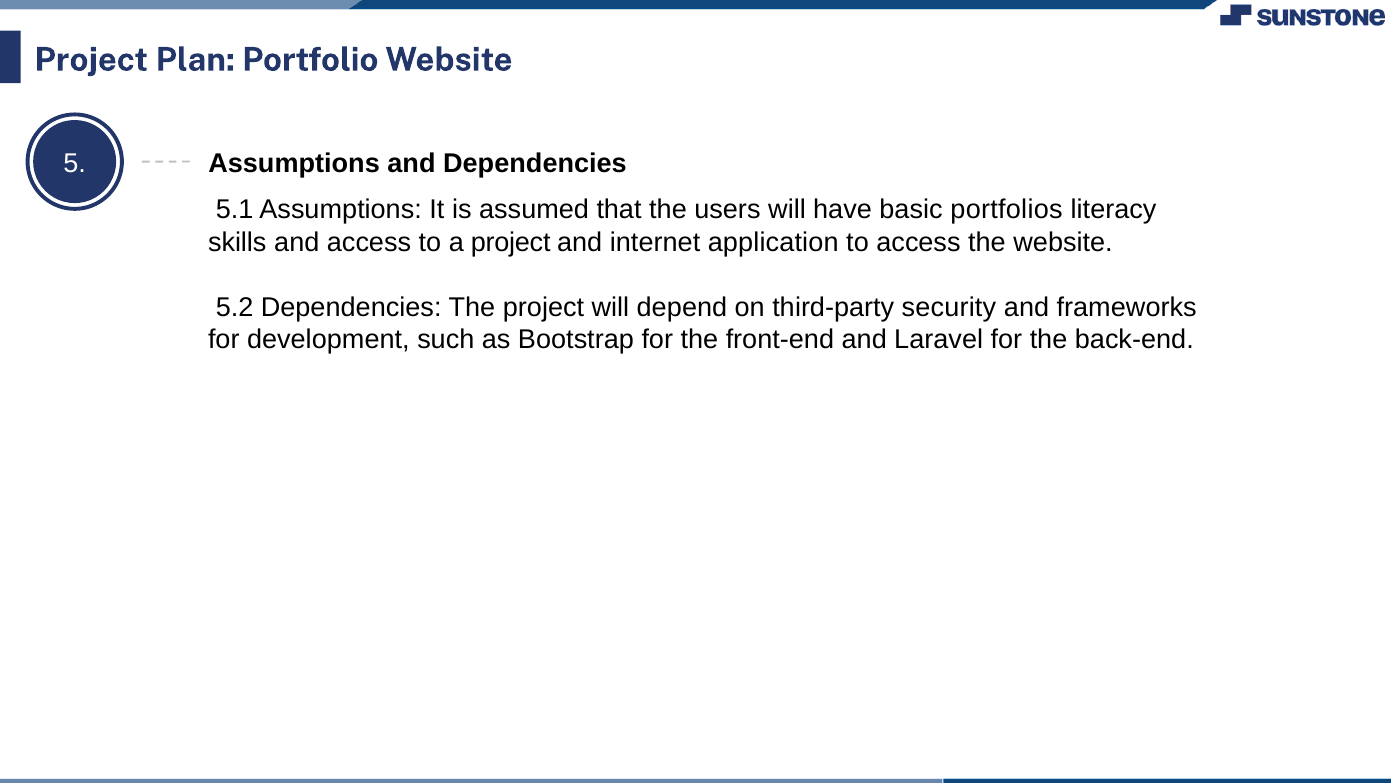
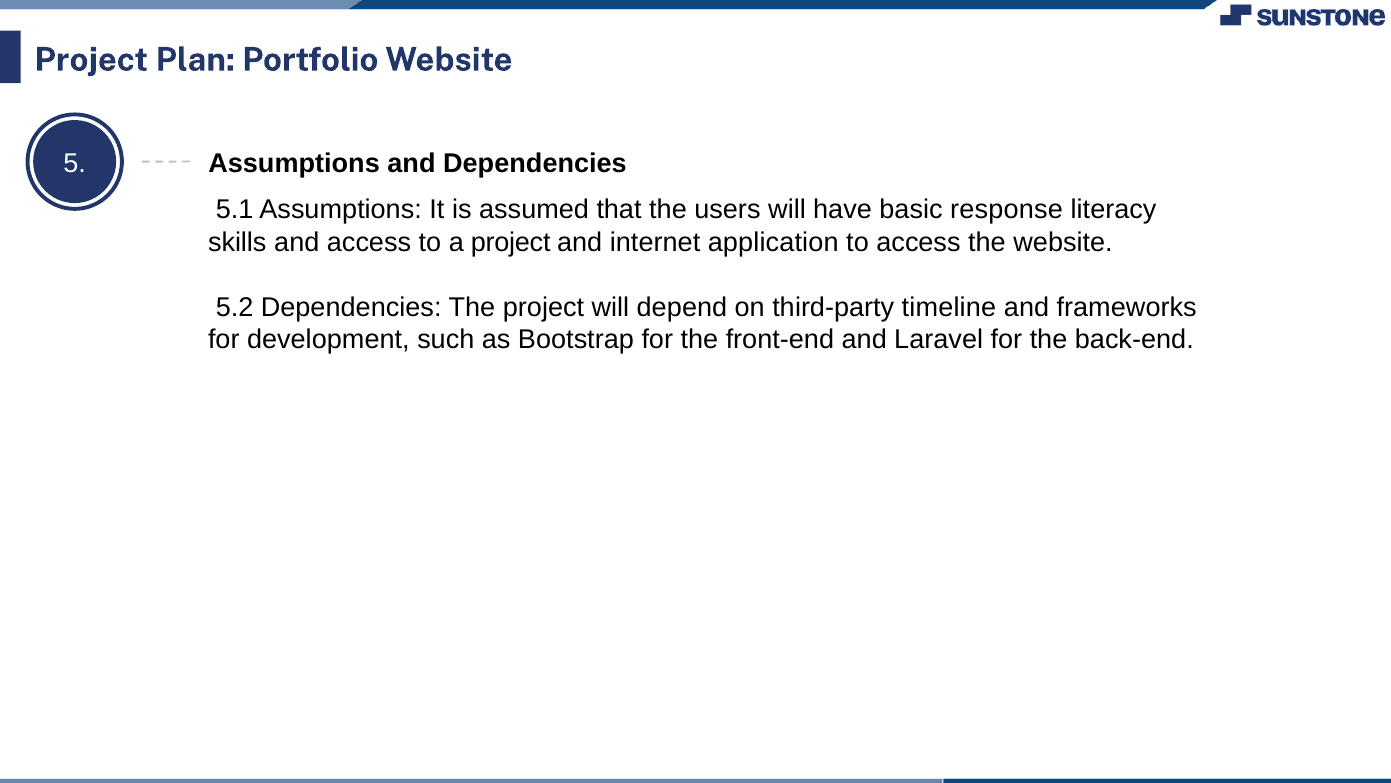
portfolios: portfolios -> response
security: security -> timeline
